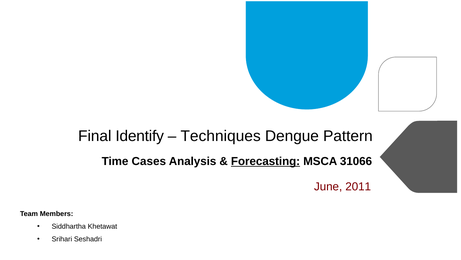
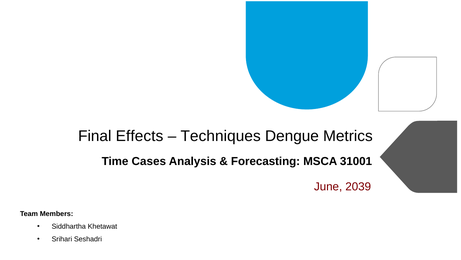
Identify: Identify -> Effects
Pattern: Pattern -> Metrics
Forecasting underline: present -> none
31066: 31066 -> 31001
2011: 2011 -> 2039
